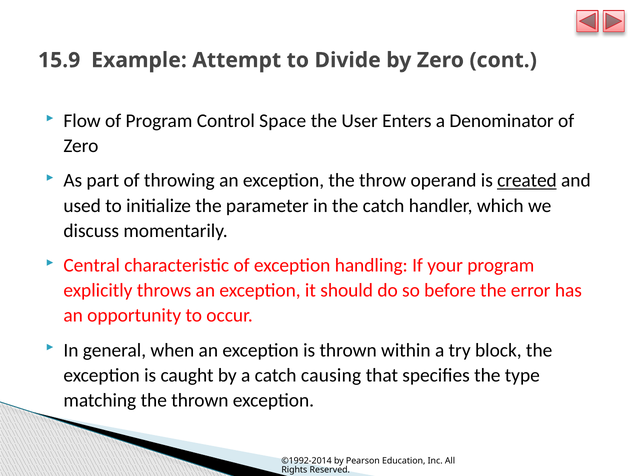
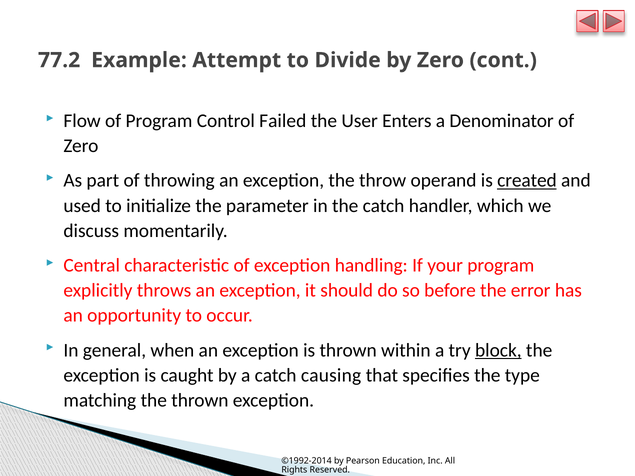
15.9: 15.9 -> 77.2
Space: Space -> Failed
block underline: none -> present
